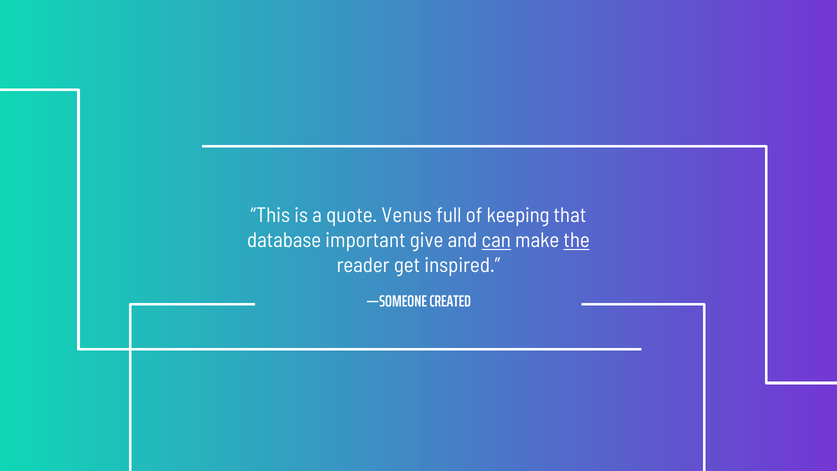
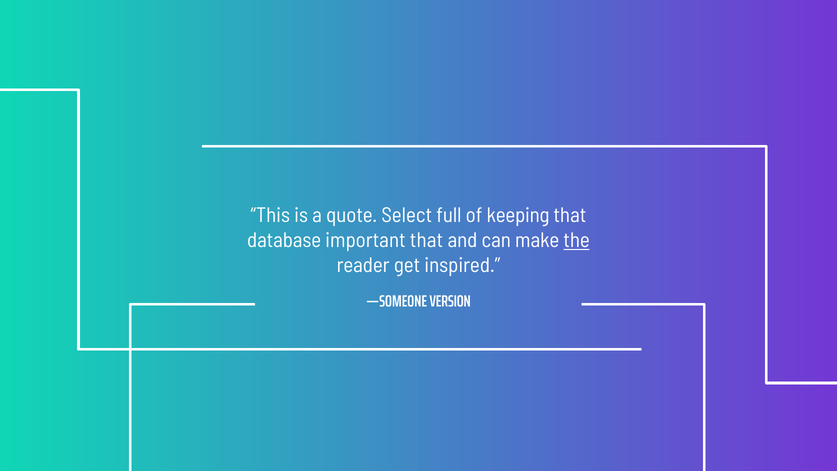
Venus: Venus -> Select
important give: give -> that
can underline: present -> none
CREATED: CREATED -> VERSION
